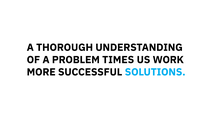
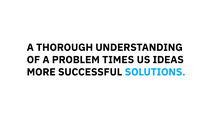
WORK: WORK -> IDEAS
